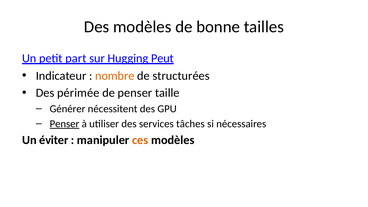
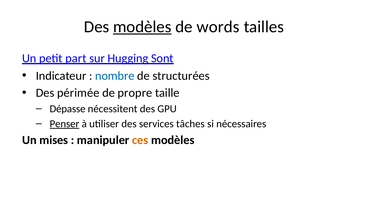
modèles at (142, 27) underline: none -> present
bonne: bonne -> words
Peut: Peut -> Sont
nombre colour: orange -> blue
de penser: penser -> propre
Générer: Générer -> Dépasse
éviter: éviter -> mises
